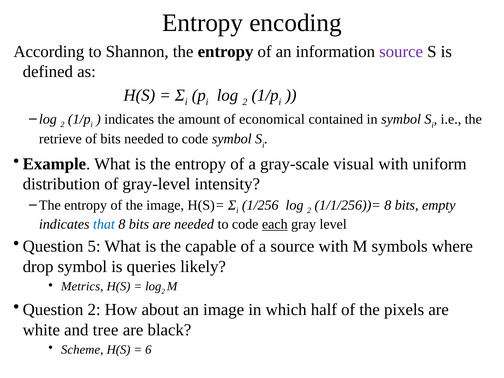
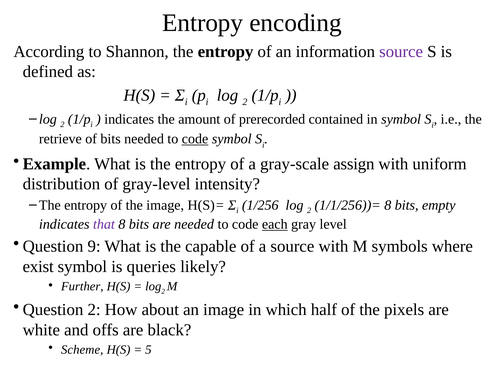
economical: economical -> prerecorded
code at (195, 139) underline: none -> present
visual: visual -> assign
that colour: blue -> purple
5: 5 -> 9
drop: drop -> exist
Metrics: Metrics -> Further
tree: tree -> offs
6: 6 -> 5
